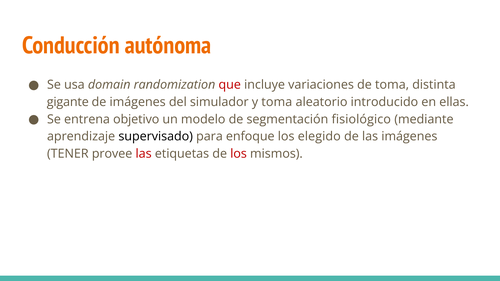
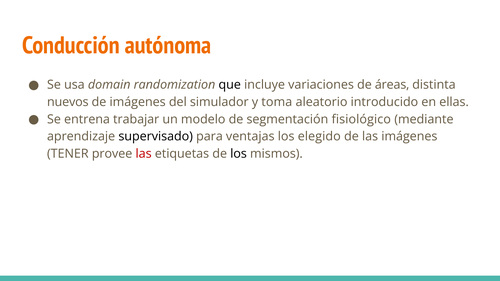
que colour: red -> black
de toma: toma -> áreas
gigante: gigante -> nuevos
objetivo: objetivo -> trabajar
enfoque: enfoque -> ventajas
los at (239, 154) colour: red -> black
